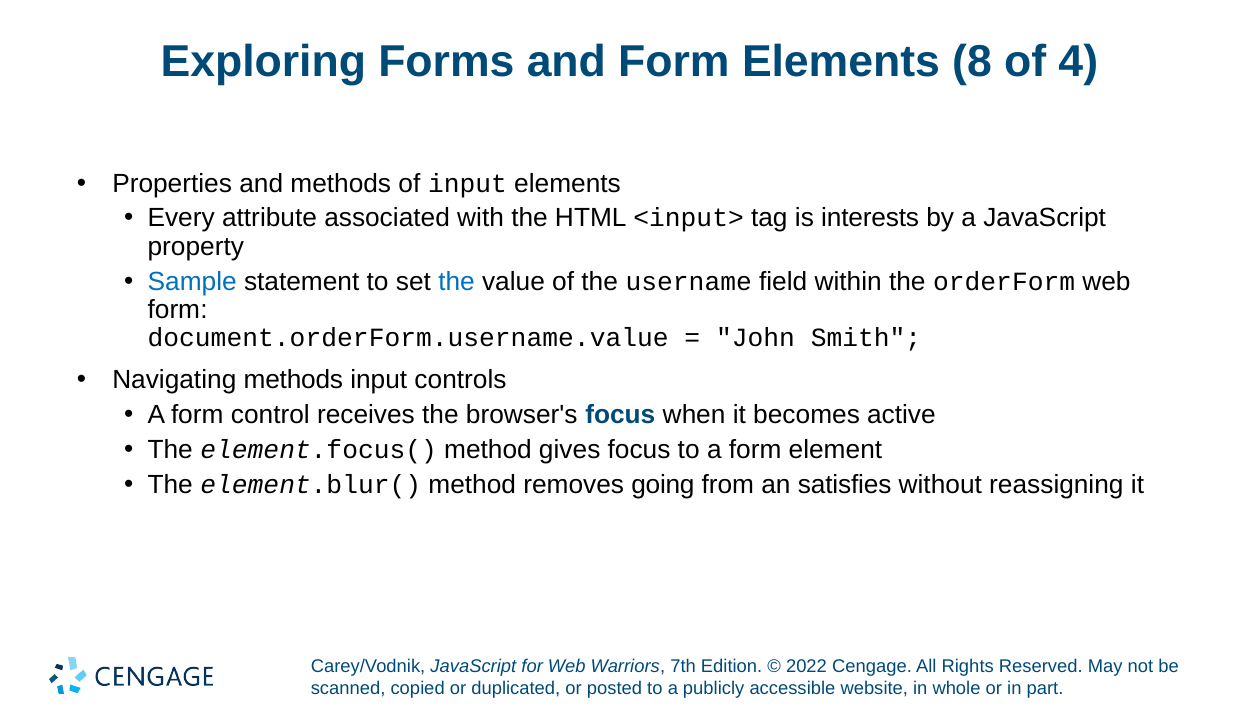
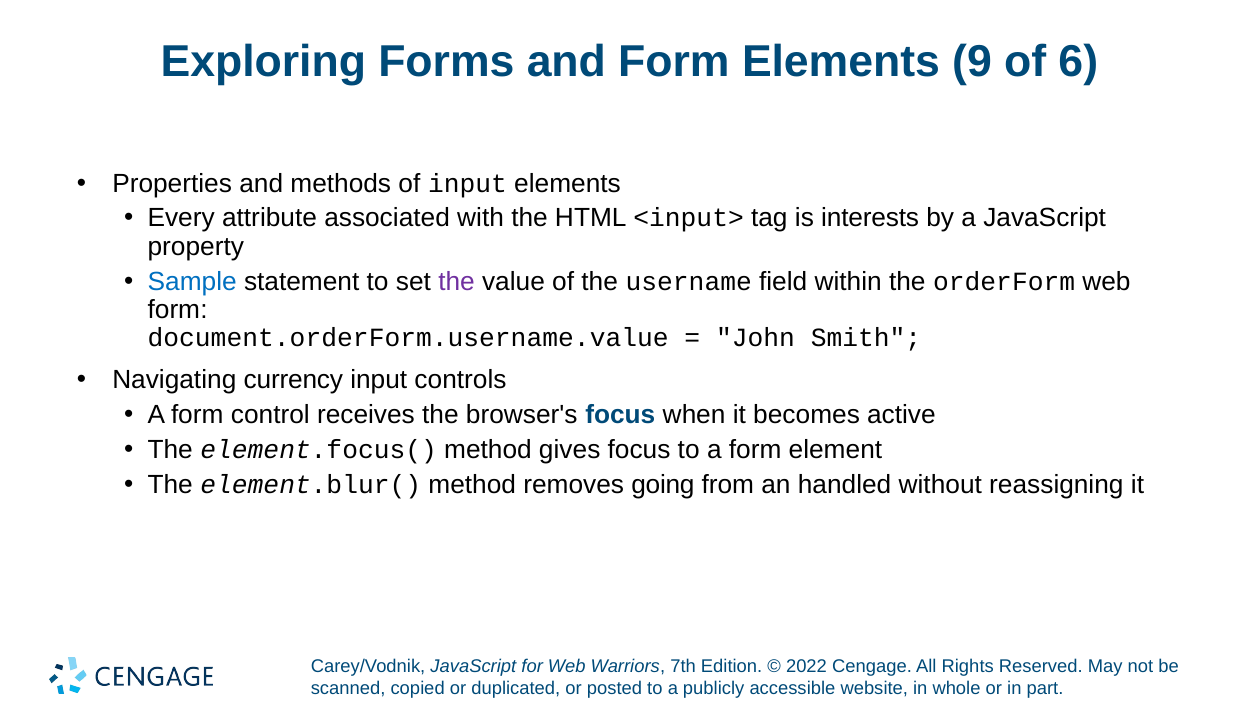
8: 8 -> 9
4: 4 -> 6
the at (457, 281) colour: blue -> purple
Navigating methods: methods -> currency
satisfies: satisfies -> handled
